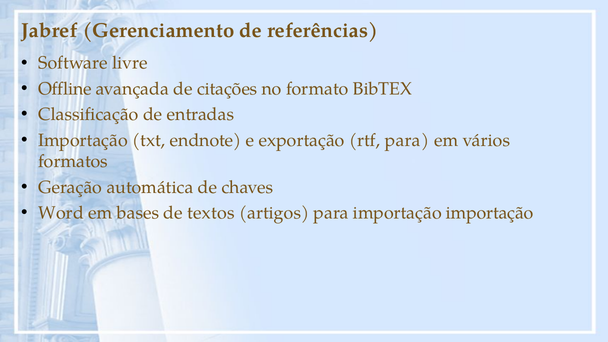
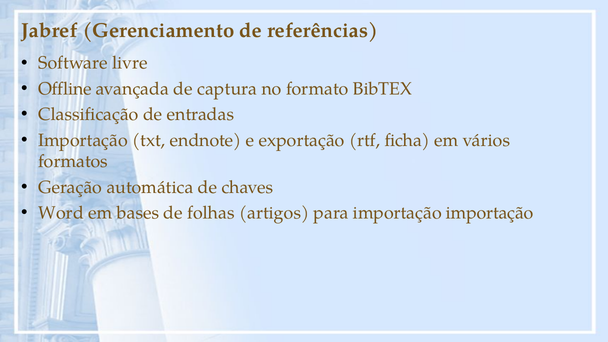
citações: citações -> captura
rtf para: para -> ficha
textos: textos -> folhas
